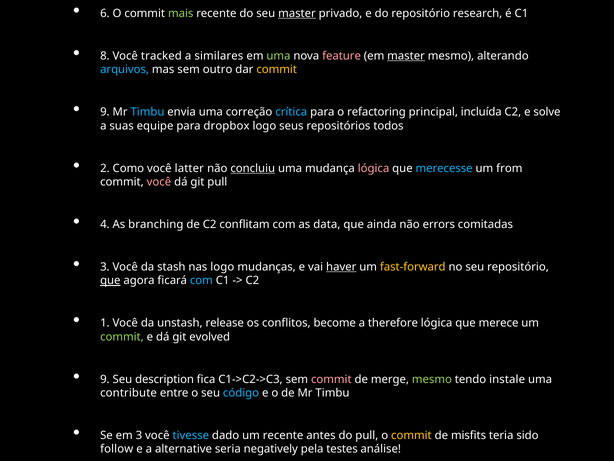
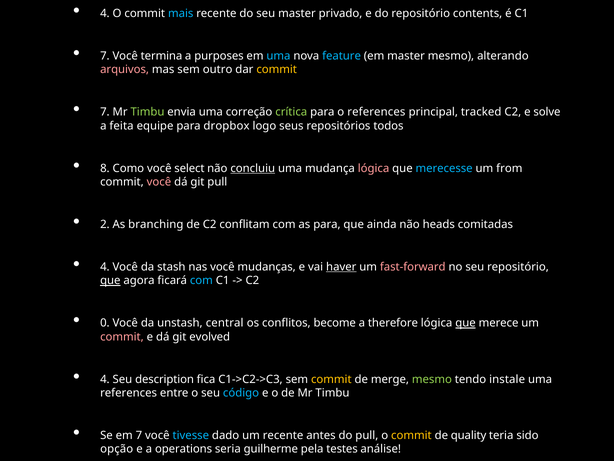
6 at (105, 13): 6 -> 4
mais colour: light green -> light blue
master at (297, 13) underline: present -> none
research: research -> contents
8 at (105, 56): 8 -> 7
tracked: tracked -> termina
similares: similares -> purposes
uma at (278, 56) colour: light green -> light blue
feature colour: pink -> light blue
master at (406, 56) underline: present -> none
arquivos colour: light blue -> pink
9 at (105, 112): 9 -> 7
Timbu at (147, 112) colour: light blue -> light green
crítica colour: light blue -> light green
o refactoring: refactoring -> references
incluída: incluída -> tracked
suas: suas -> feita
2: 2 -> 8
latter: latter -> select
4: 4 -> 2
as data: data -> para
errors: errors -> heads
3 at (105, 267): 3 -> 4
nas logo: logo -> você
fast-forward colour: yellow -> pink
1: 1 -> 0
release: release -> central
que at (466, 323) underline: none -> present
commit at (122, 336) colour: light green -> pink
9 at (105, 379): 9 -> 4
commit at (331, 379) colour: pink -> yellow
contribute at (129, 393): contribute -> references
em 3: 3 -> 7
misfits: misfits -> quality
follow: follow -> opção
alternative: alternative -> operations
negatively: negatively -> guilherme
